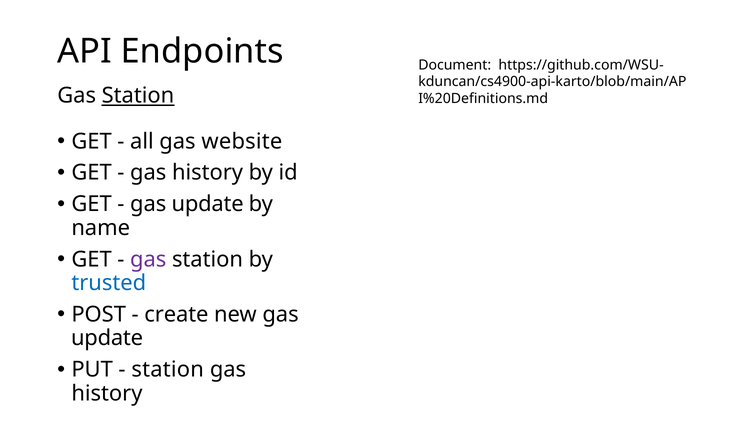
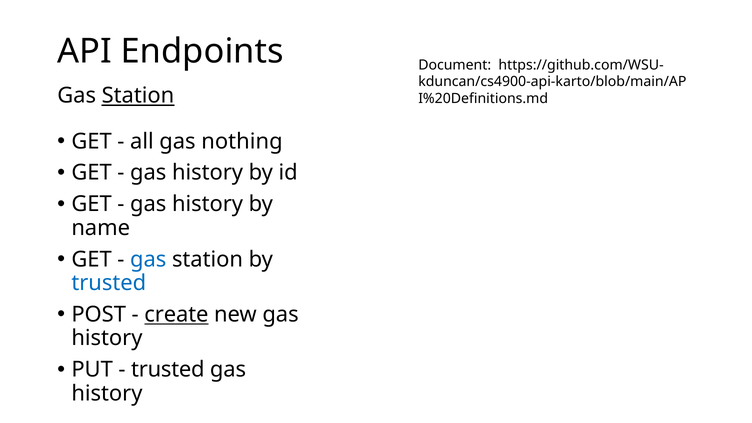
website: website -> nothing
update at (208, 204): update -> history
gas at (148, 259) colour: purple -> blue
create underline: none -> present
update at (107, 338): update -> history
station at (168, 370): station -> trusted
